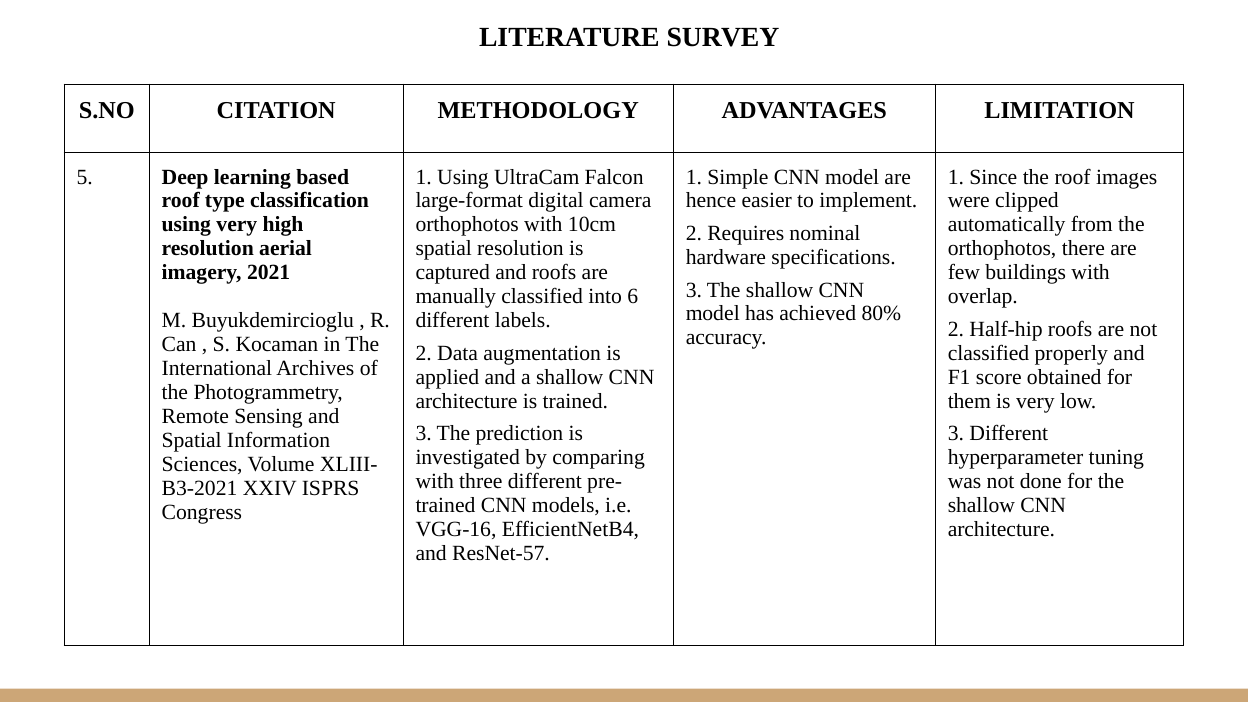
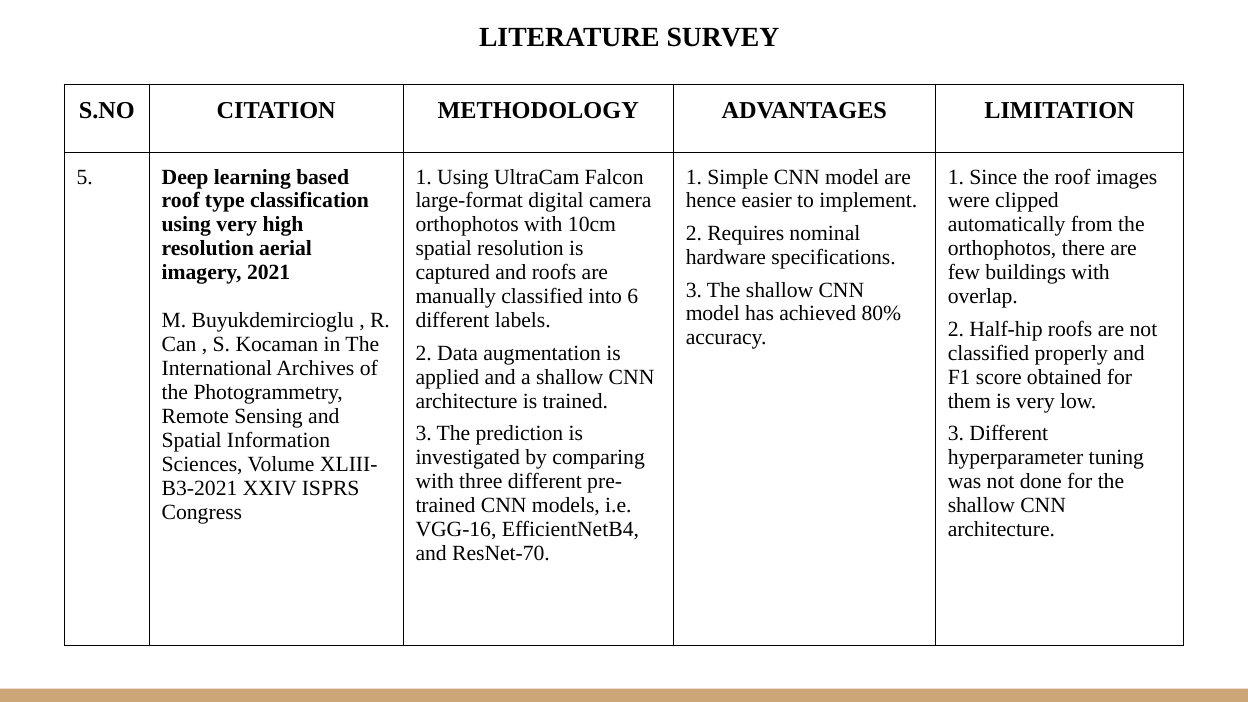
ResNet-57: ResNet-57 -> ResNet-70
